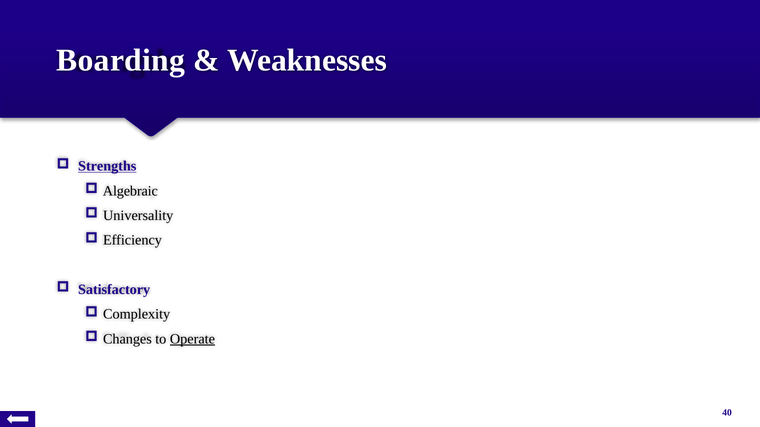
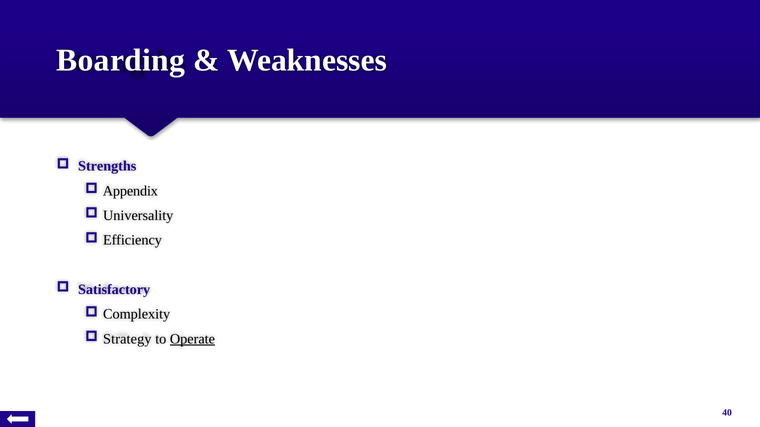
Strengths underline: present -> none
Algebraic: Algebraic -> Appendix
Changes: Changes -> Strategy
